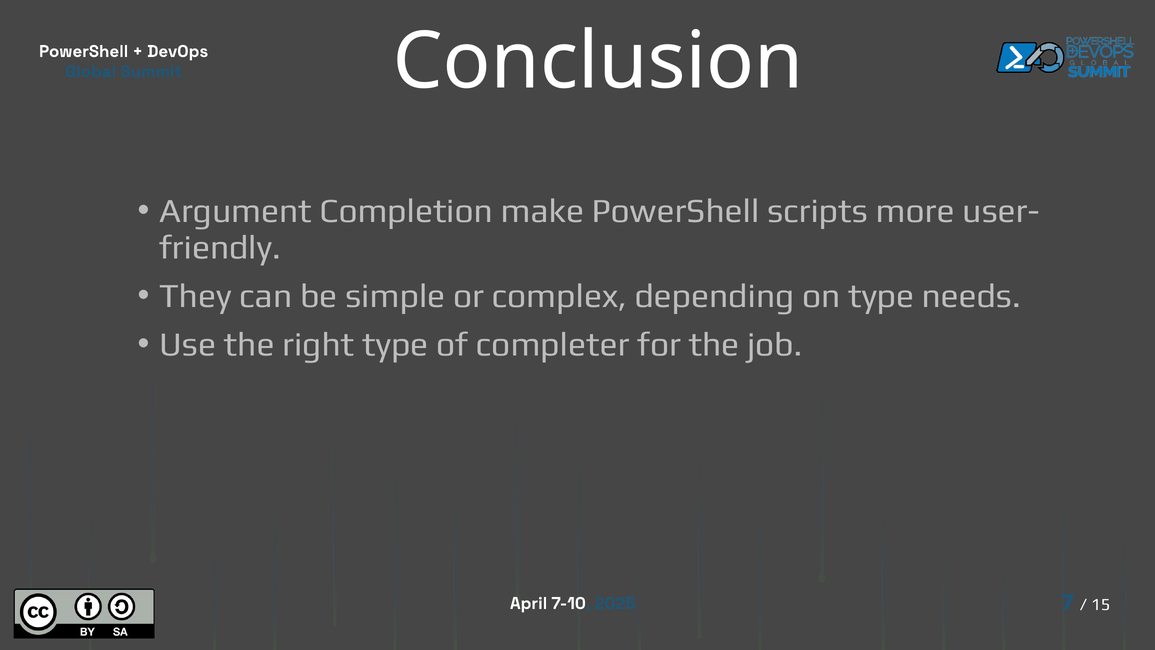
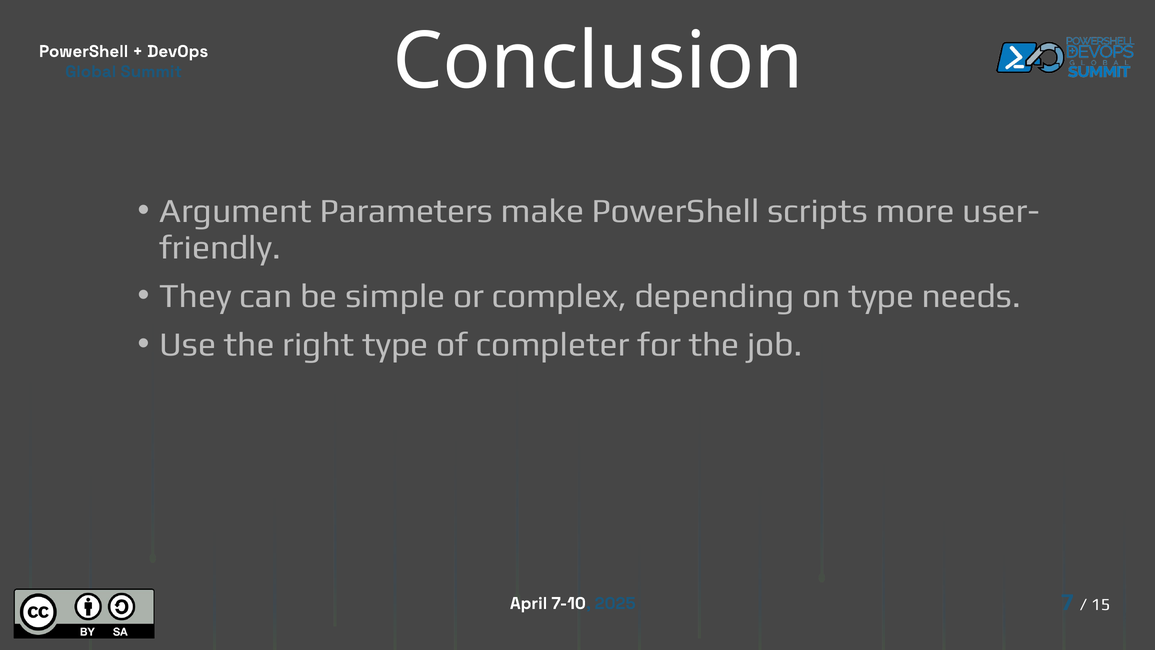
Completion: Completion -> Parameters
